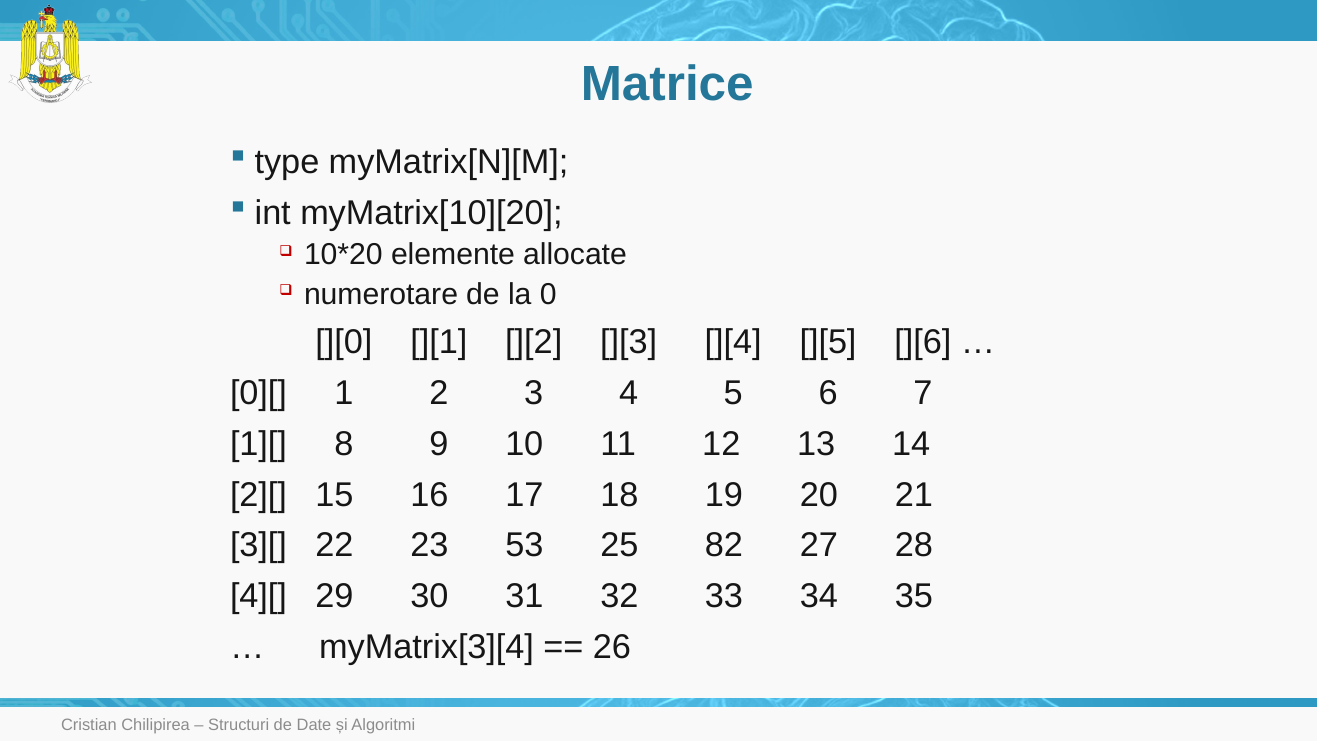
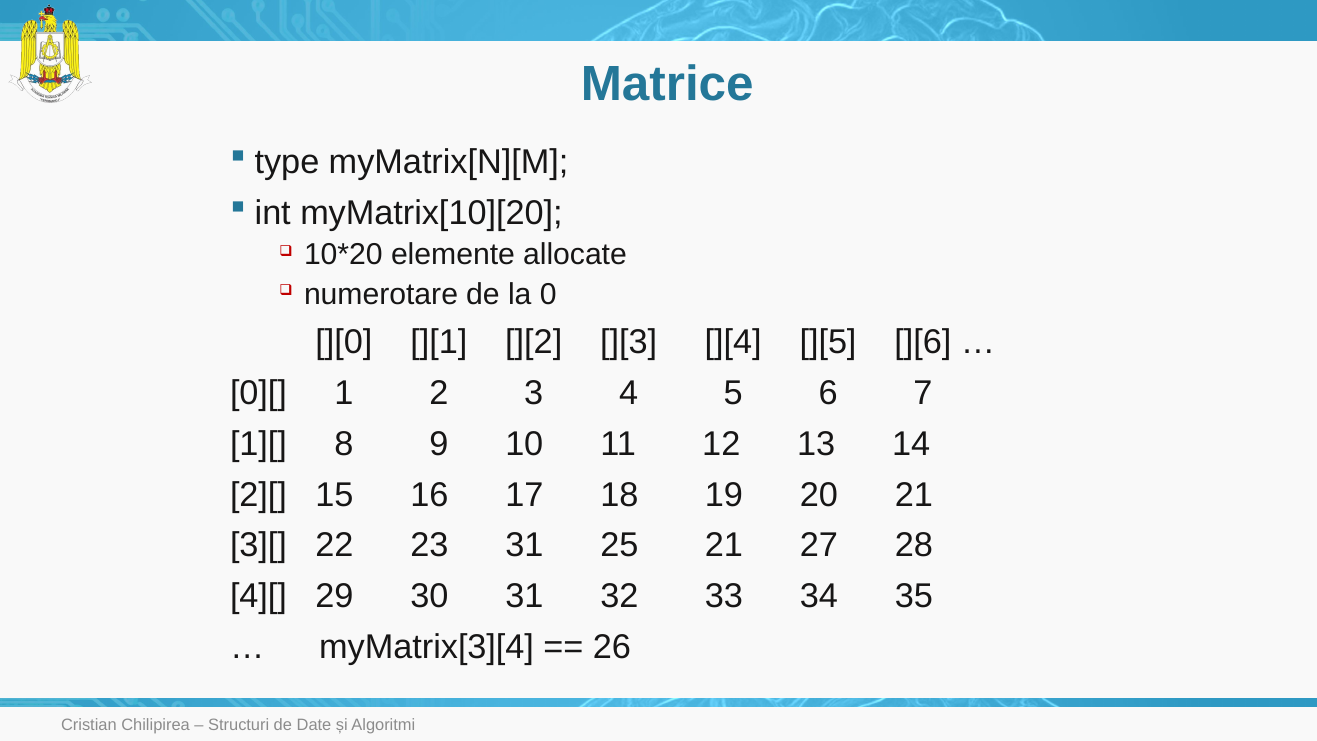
23 53: 53 -> 31
25 82: 82 -> 21
